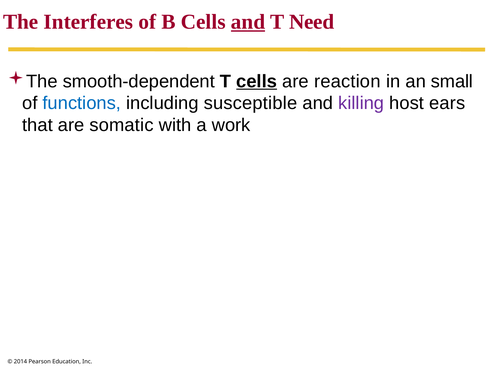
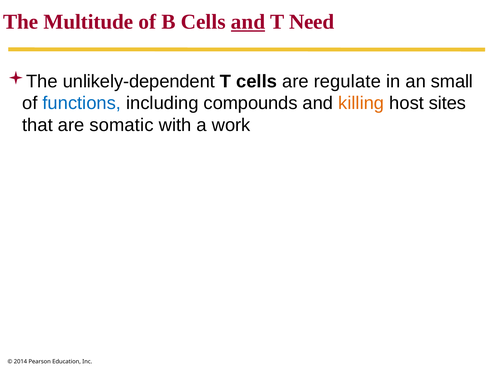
Interferes: Interferes -> Multitude
smooth-dependent: smooth-dependent -> unlikely-dependent
cells at (257, 81) underline: present -> none
reaction: reaction -> regulate
susceptible: susceptible -> compounds
killing colour: purple -> orange
ears: ears -> sites
